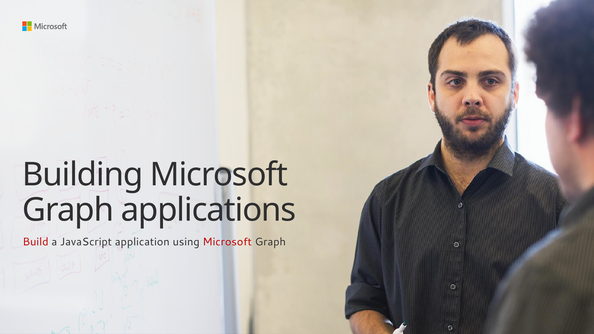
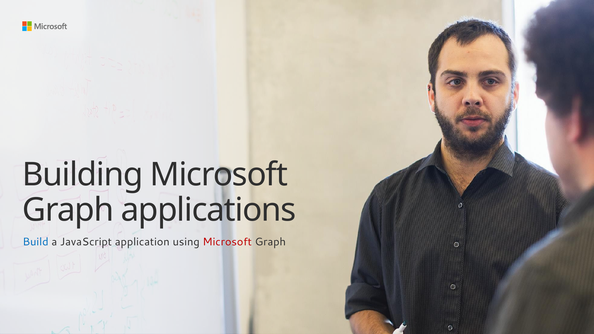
Build colour: red -> blue
